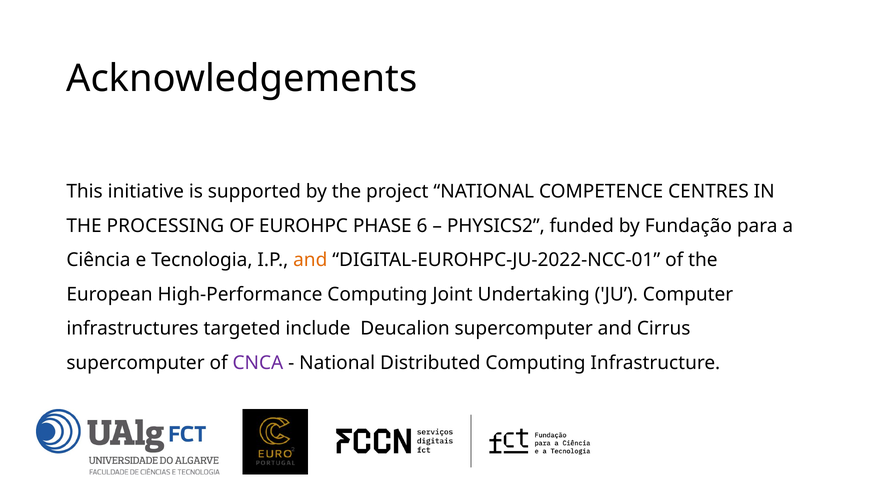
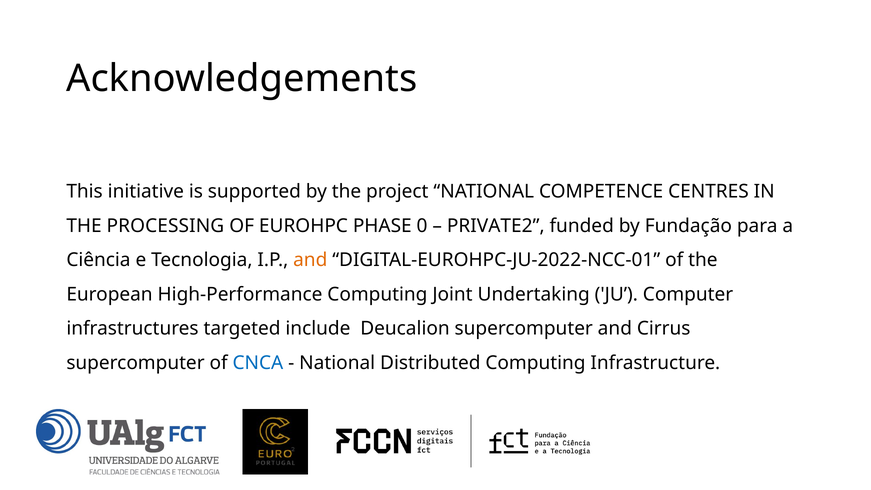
6: 6 -> 0
PHYSICS2: PHYSICS2 -> PRIVATE2
CNCA colour: purple -> blue
